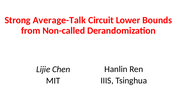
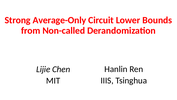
Average-Talk: Average-Talk -> Average-Only
